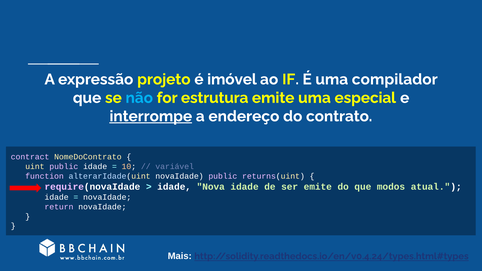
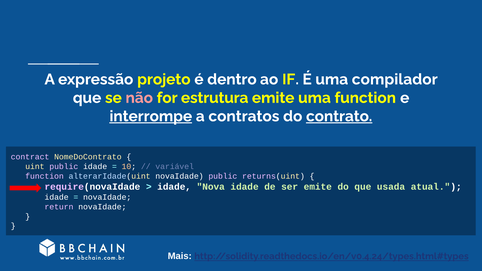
imóvel: imóvel -> dentro
não colour: light blue -> pink
uma especial: especial -> function
endereço: endereço -> contratos
contrato underline: none -> present
modos: modos -> usada
